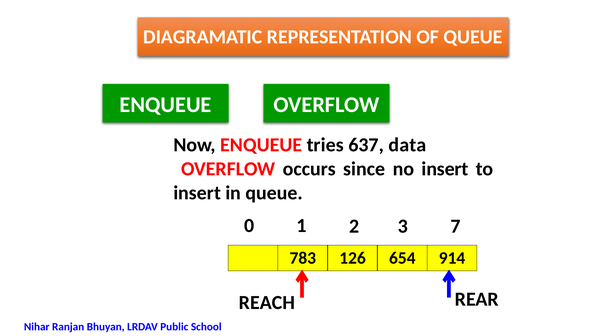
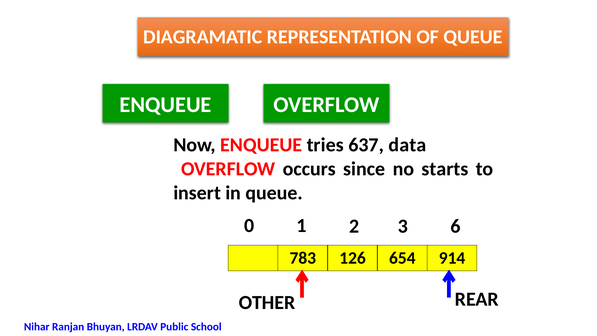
no insert: insert -> starts
7: 7 -> 6
REACH: REACH -> OTHER
